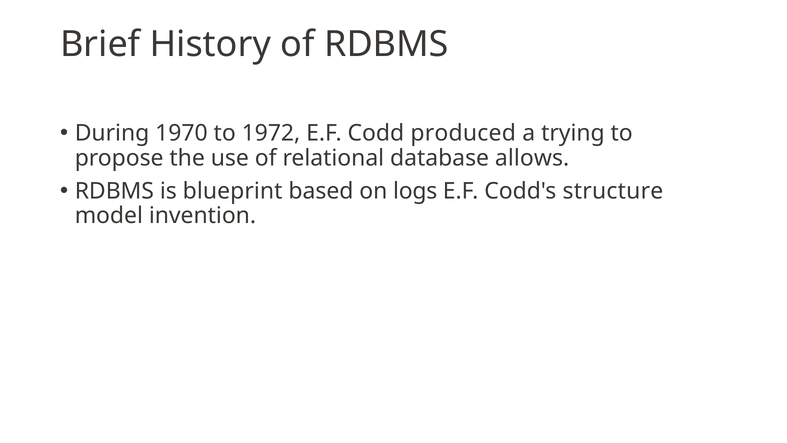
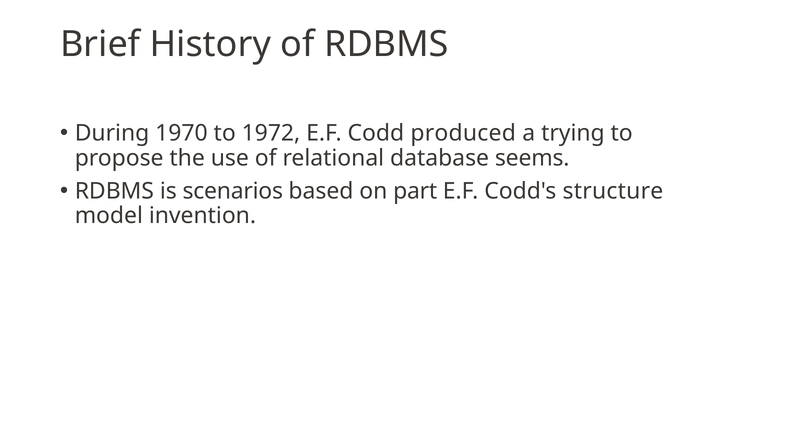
allows: allows -> seems
blueprint: blueprint -> scenarios
logs: logs -> part
